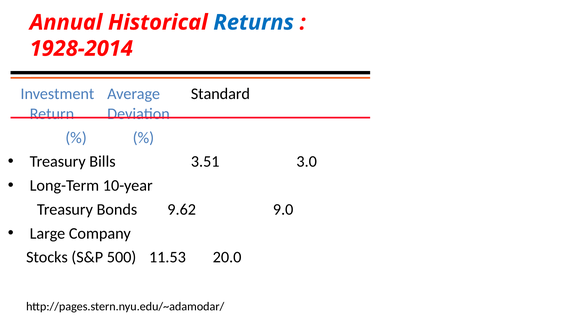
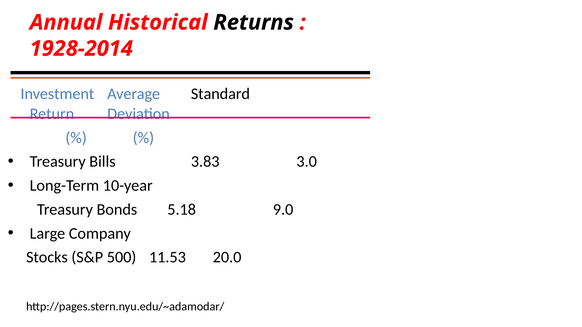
Returns colour: blue -> black
3.51: 3.51 -> 3.83
9.62: 9.62 -> 5.18
